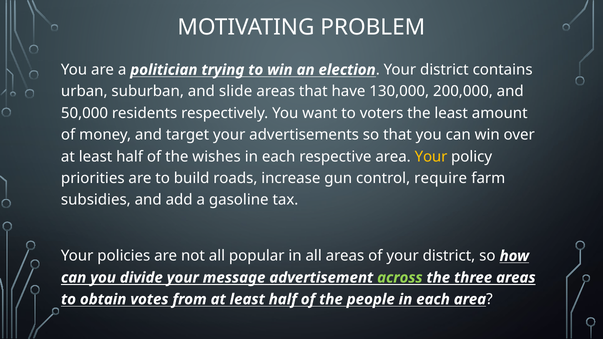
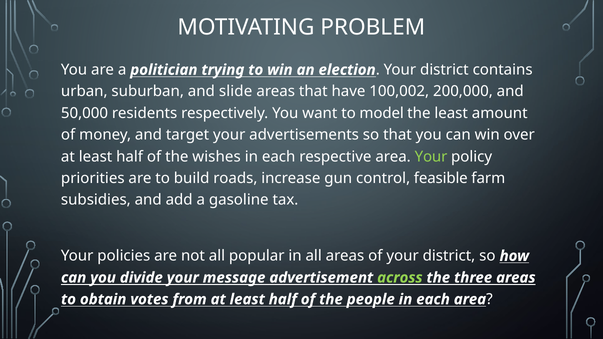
130,000: 130,000 -> 100,002
voters: voters -> model
Your at (431, 157) colour: yellow -> light green
require: require -> feasible
